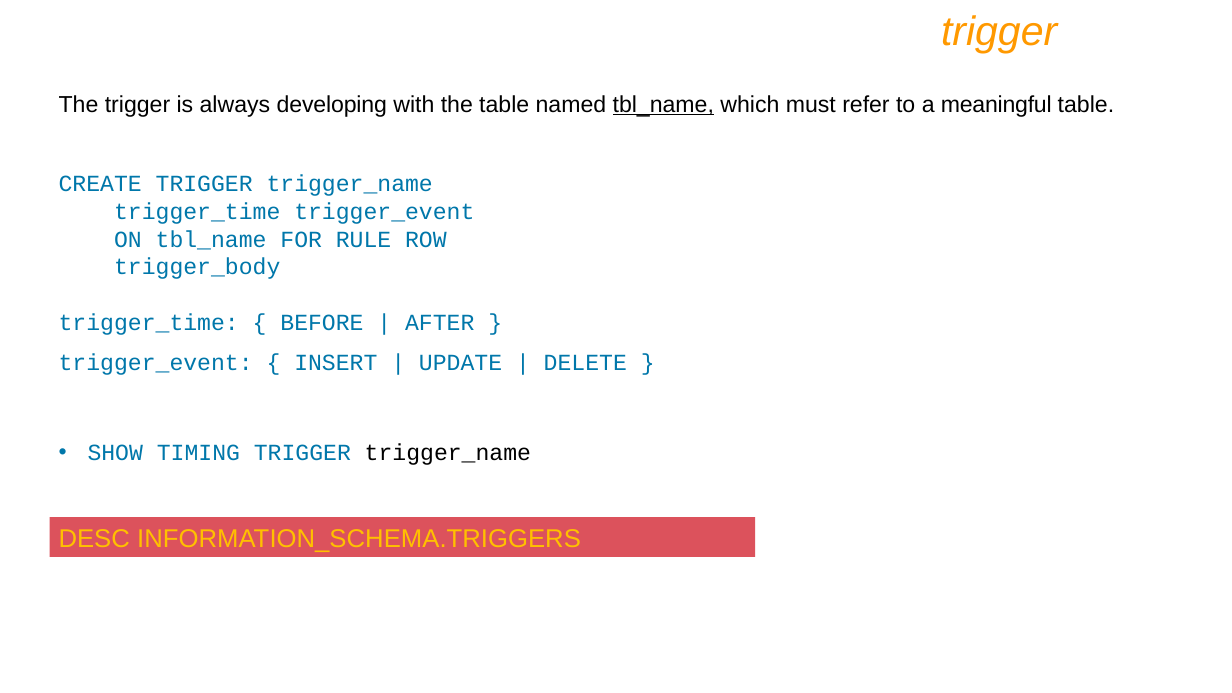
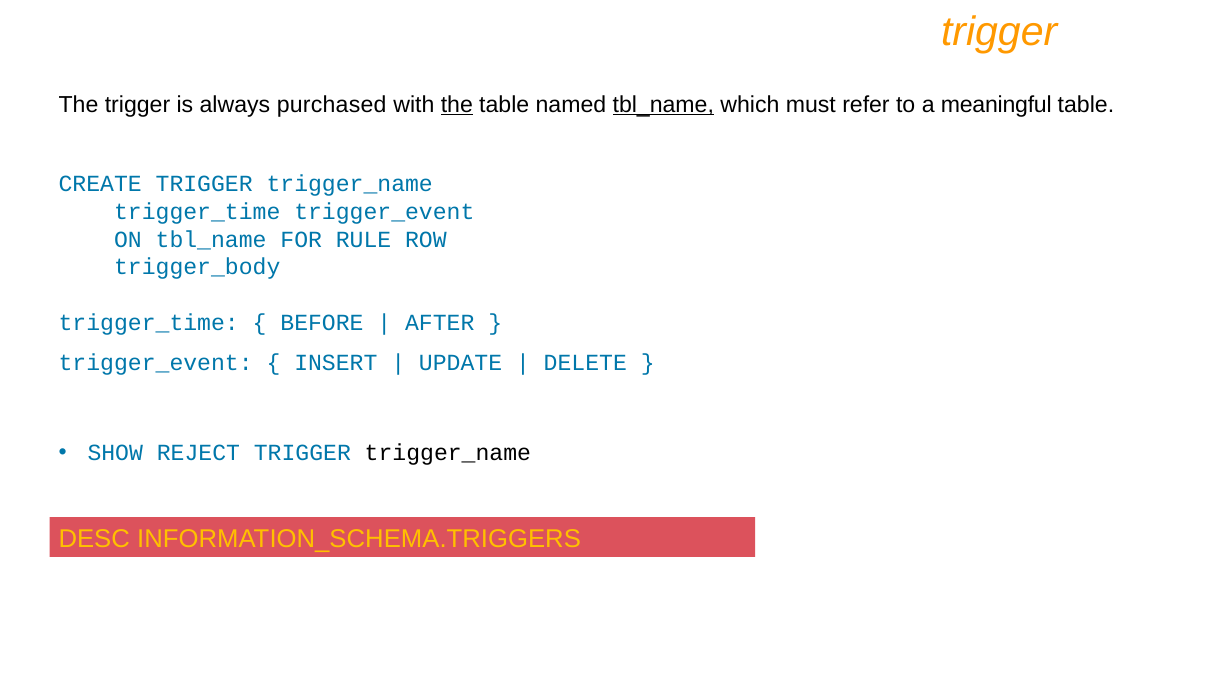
developing: developing -> purchased
the at (457, 105) underline: none -> present
TIMING: TIMING -> REJECT
